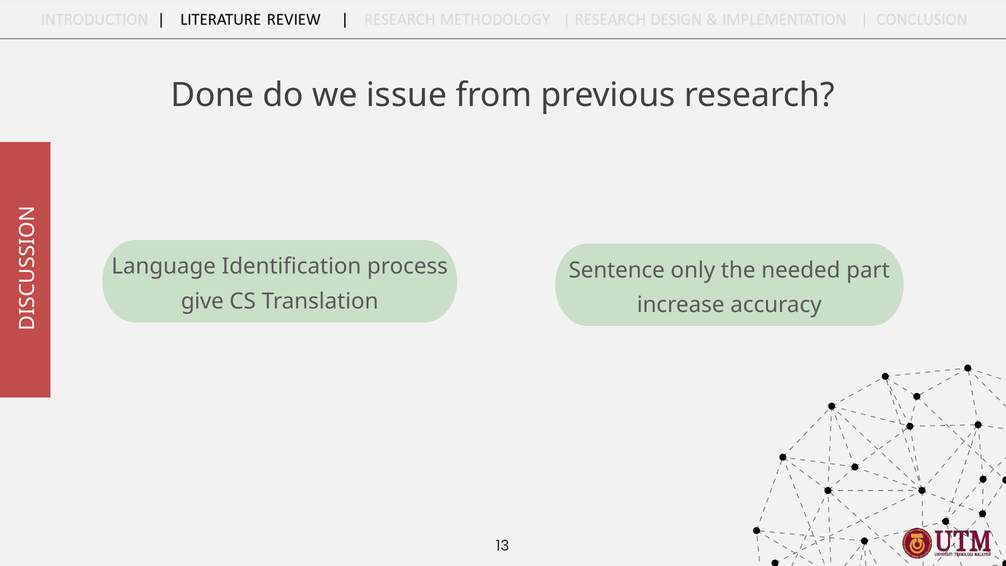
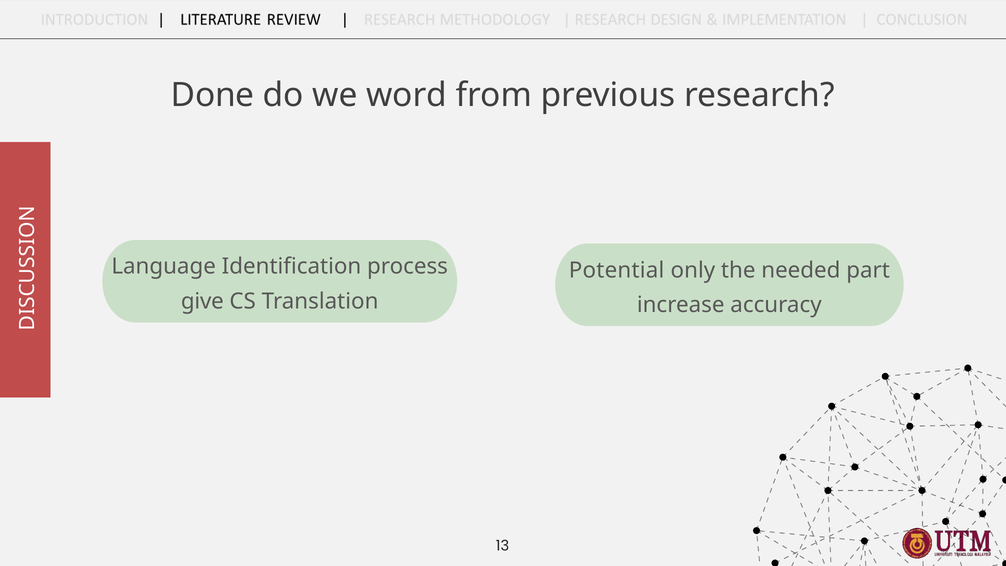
issue: issue -> word
Sentence: Sentence -> Potential
